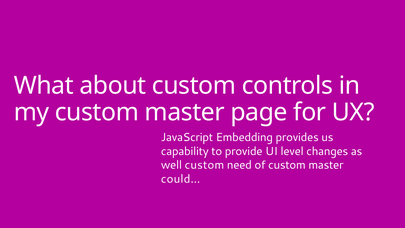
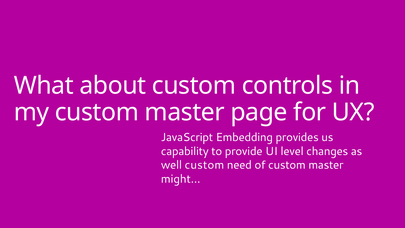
could…: could… -> might…
